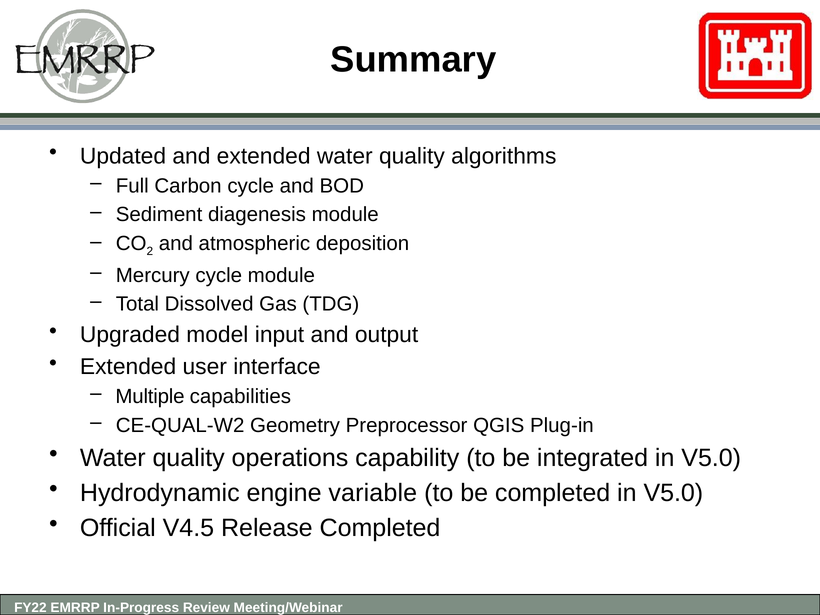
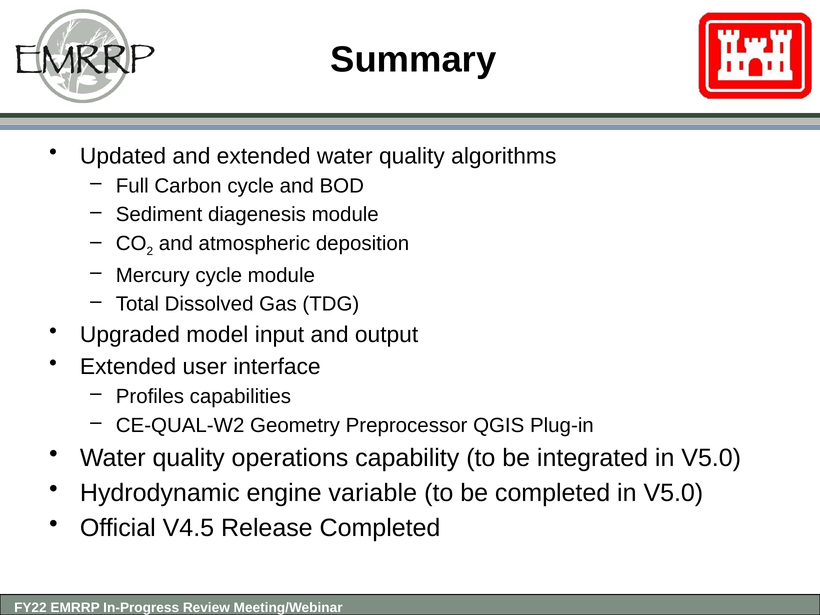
Multiple: Multiple -> Profiles
